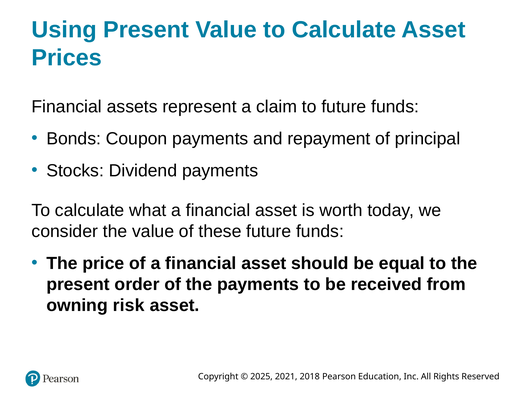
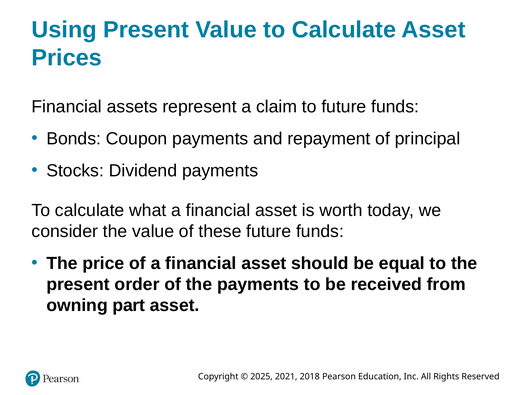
risk: risk -> part
